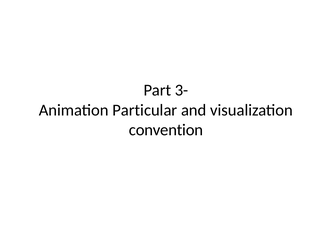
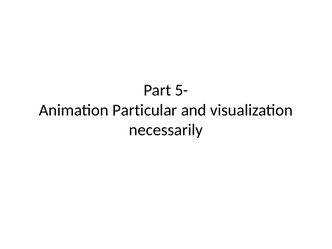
3-: 3- -> 5-
convention: convention -> necessarily
